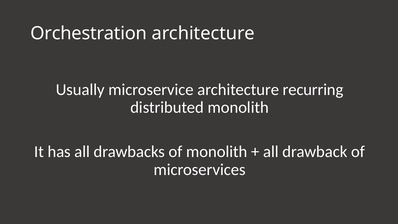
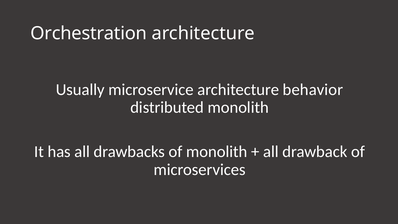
recurring: recurring -> behavior
